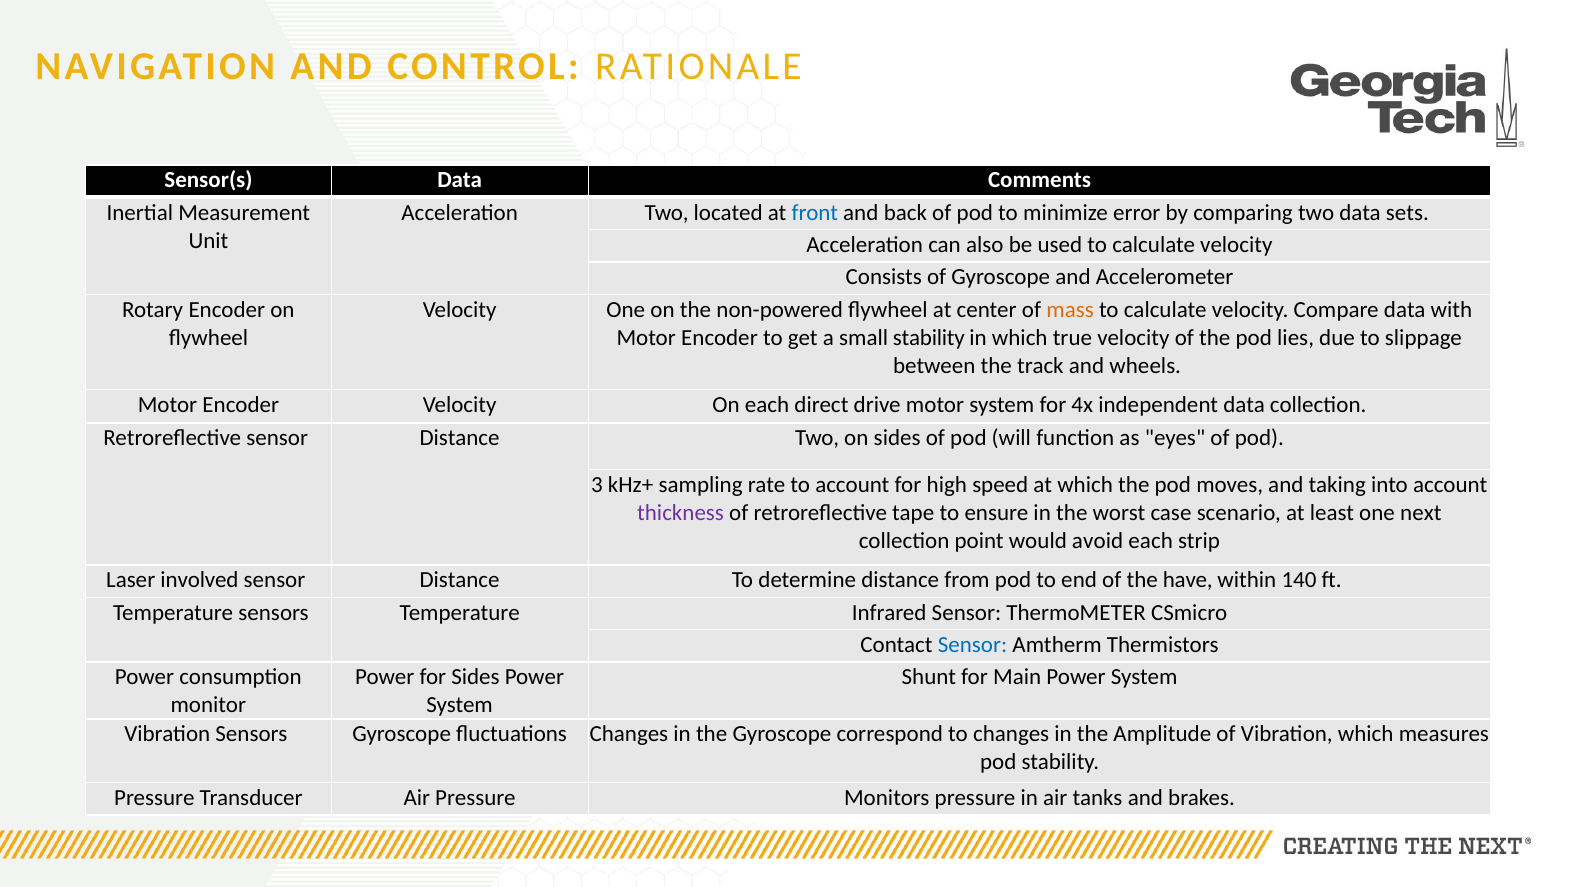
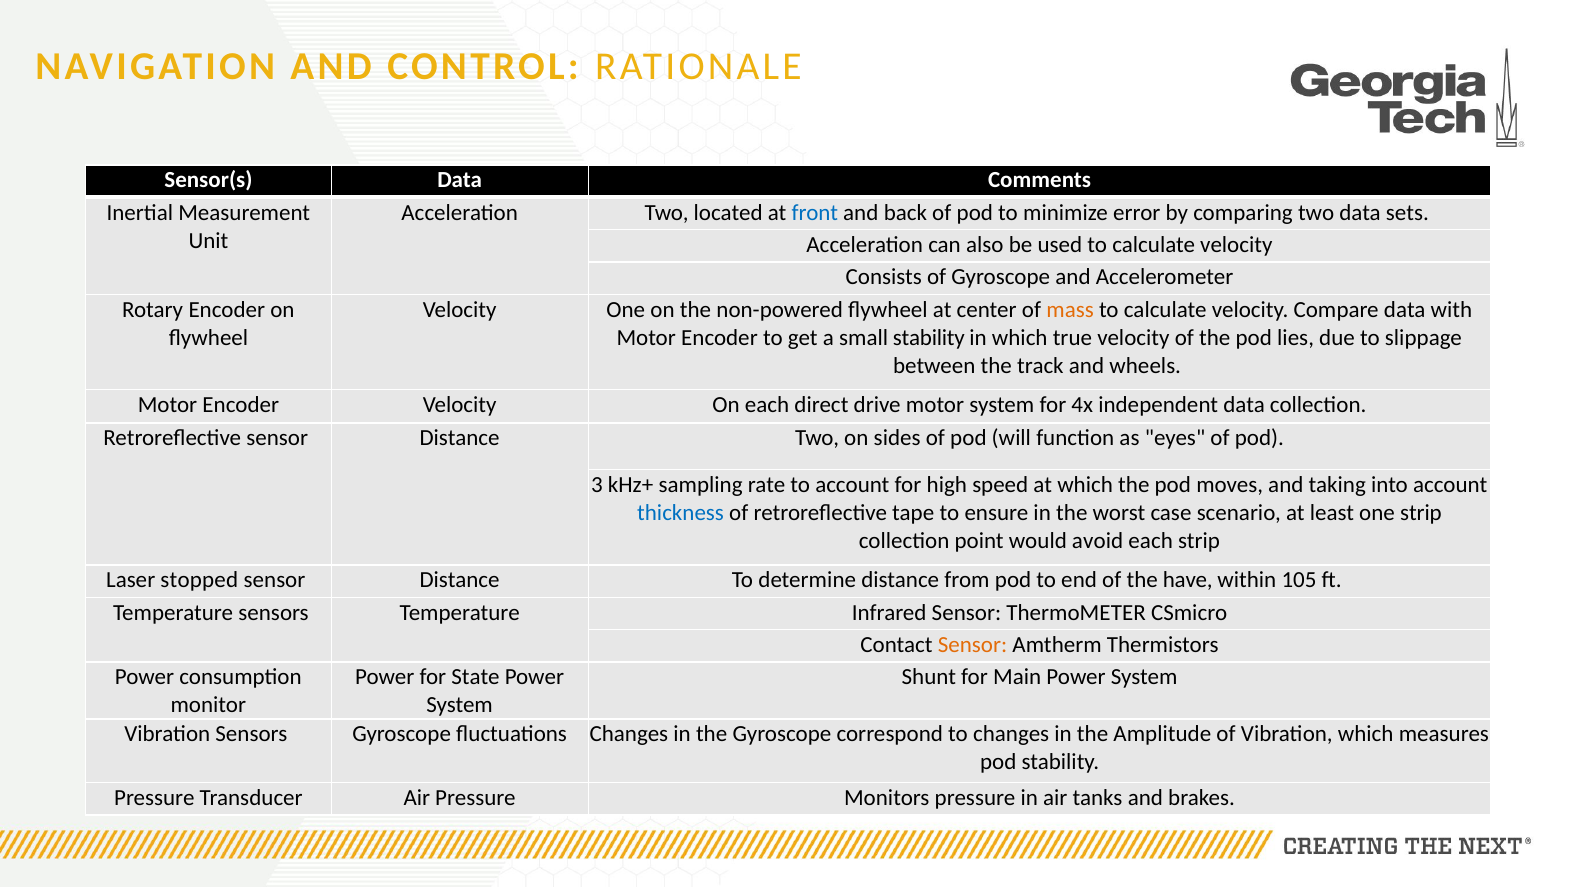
thickness colour: purple -> blue
one next: next -> strip
involved: involved -> stopped
140: 140 -> 105
Sensor at (973, 645) colour: blue -> orange
for Sides: Sides -> State
